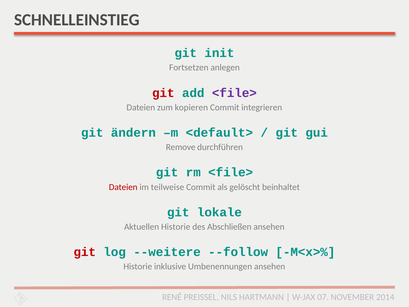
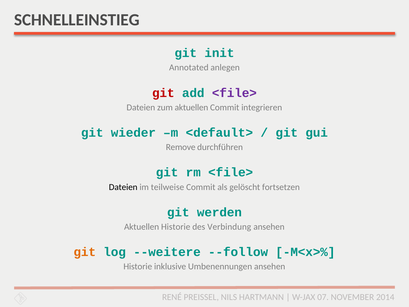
Fortsetzen: Fortsetzen -> Annotated
zum kopieren: kopieren -> aktuellen
ändern: ändern -> wieder
Dateien at (123, 187) colour: red -> black
beinhaltet: beinhaltet -> fortsetzen
lokale: lokale -> werden
Abschließen: Abschließen -> Verbindung
git at (85, 252) colour: red -> orange
